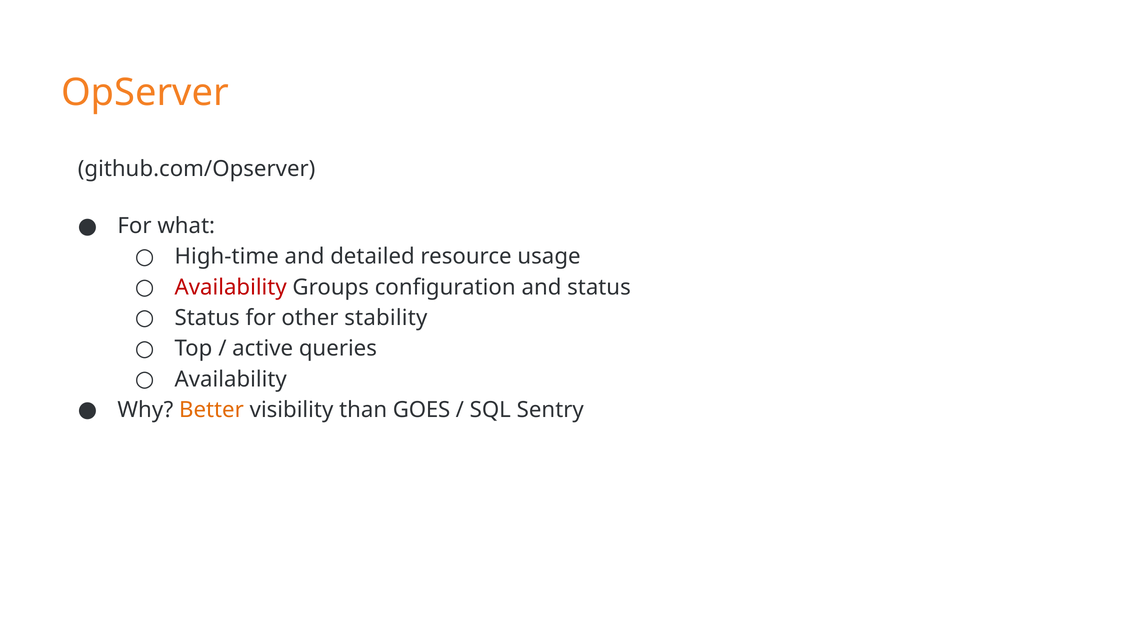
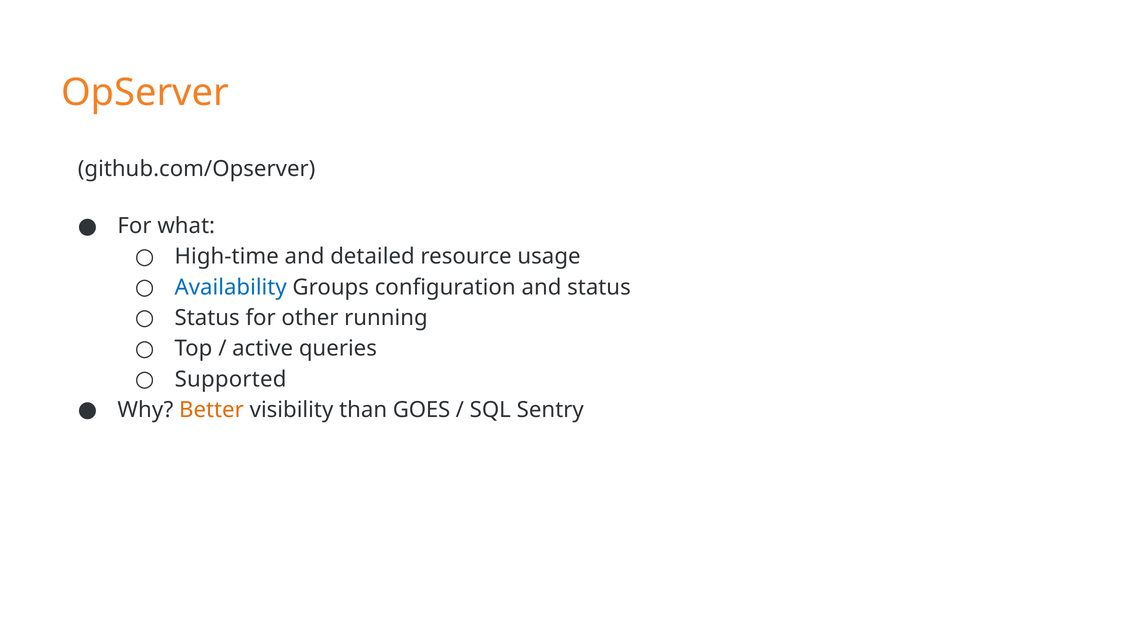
Availability at (231, 287) colour: red -> blue
stability: stability -> running
Availability at (231, 379): Availability -> Supported
